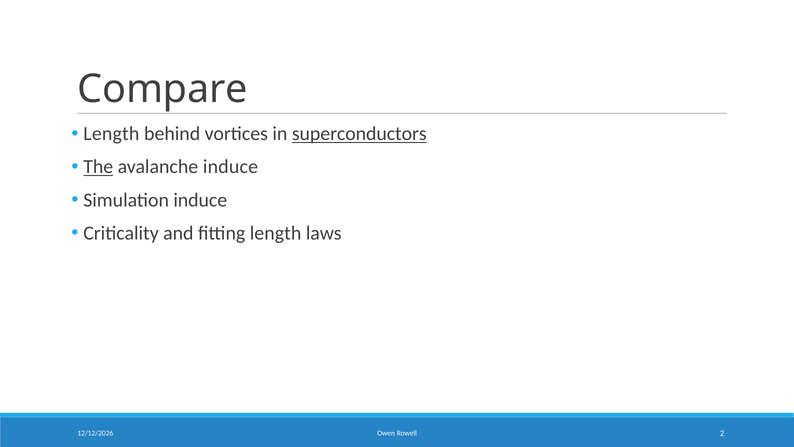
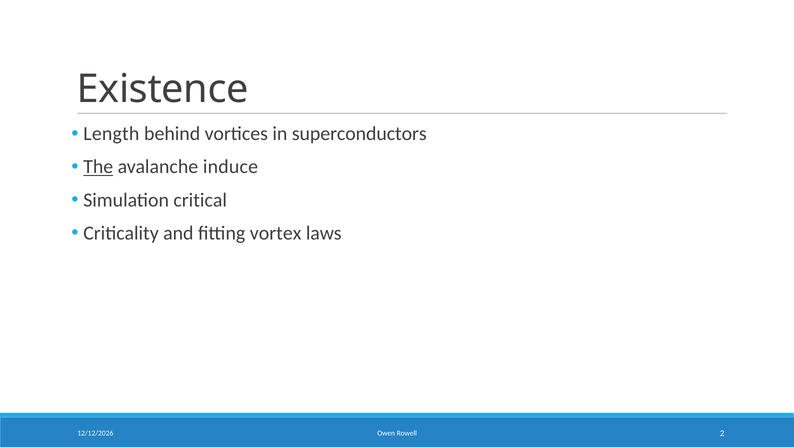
Compare: Compare -> Existence
superconductors underline: present -> none
Simulation induce: induce -> critical
fitting length: length -> vortex
